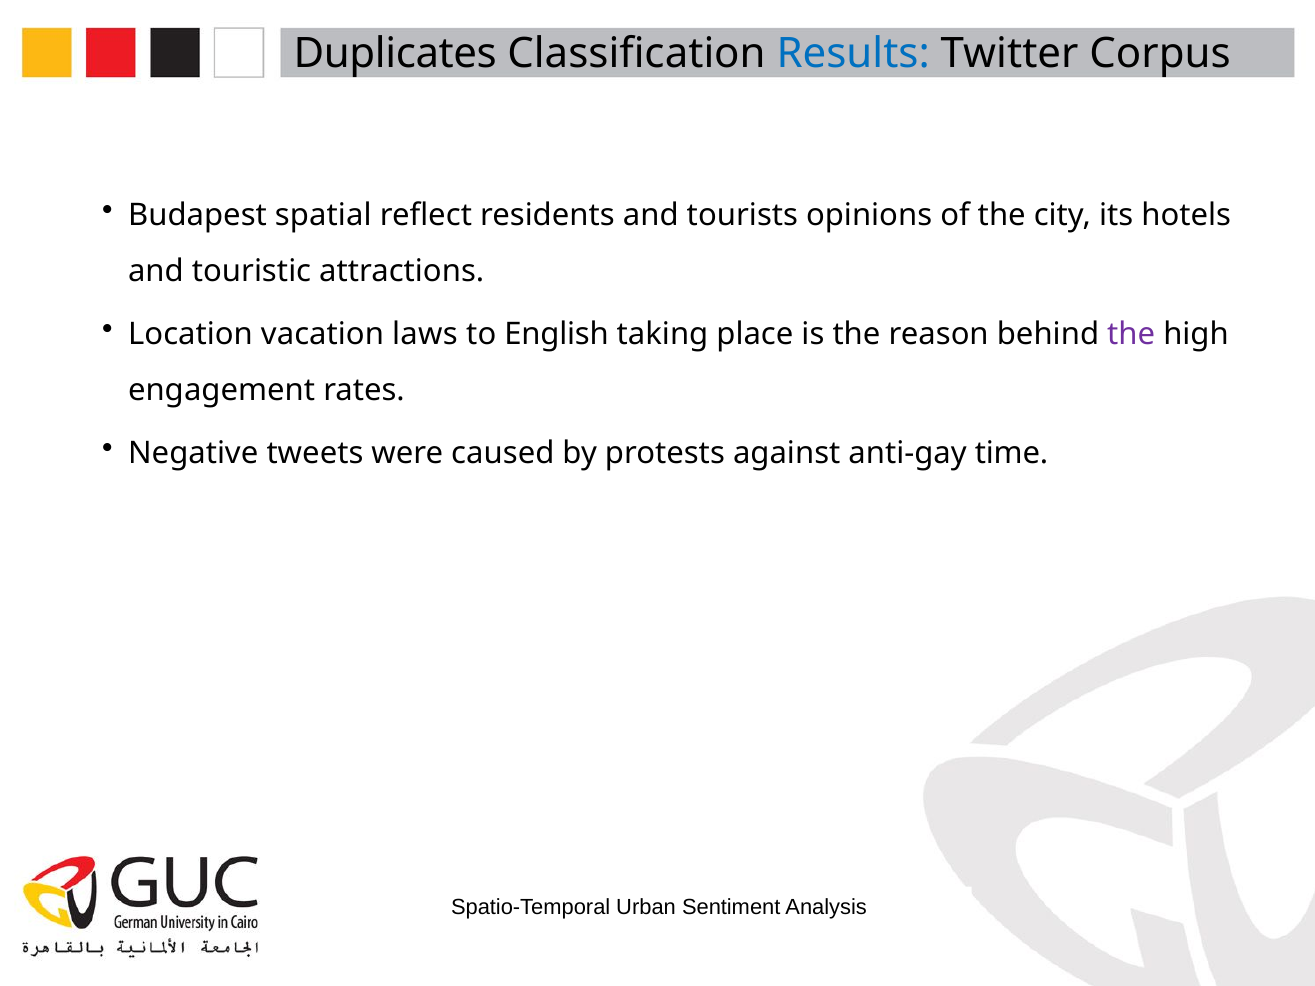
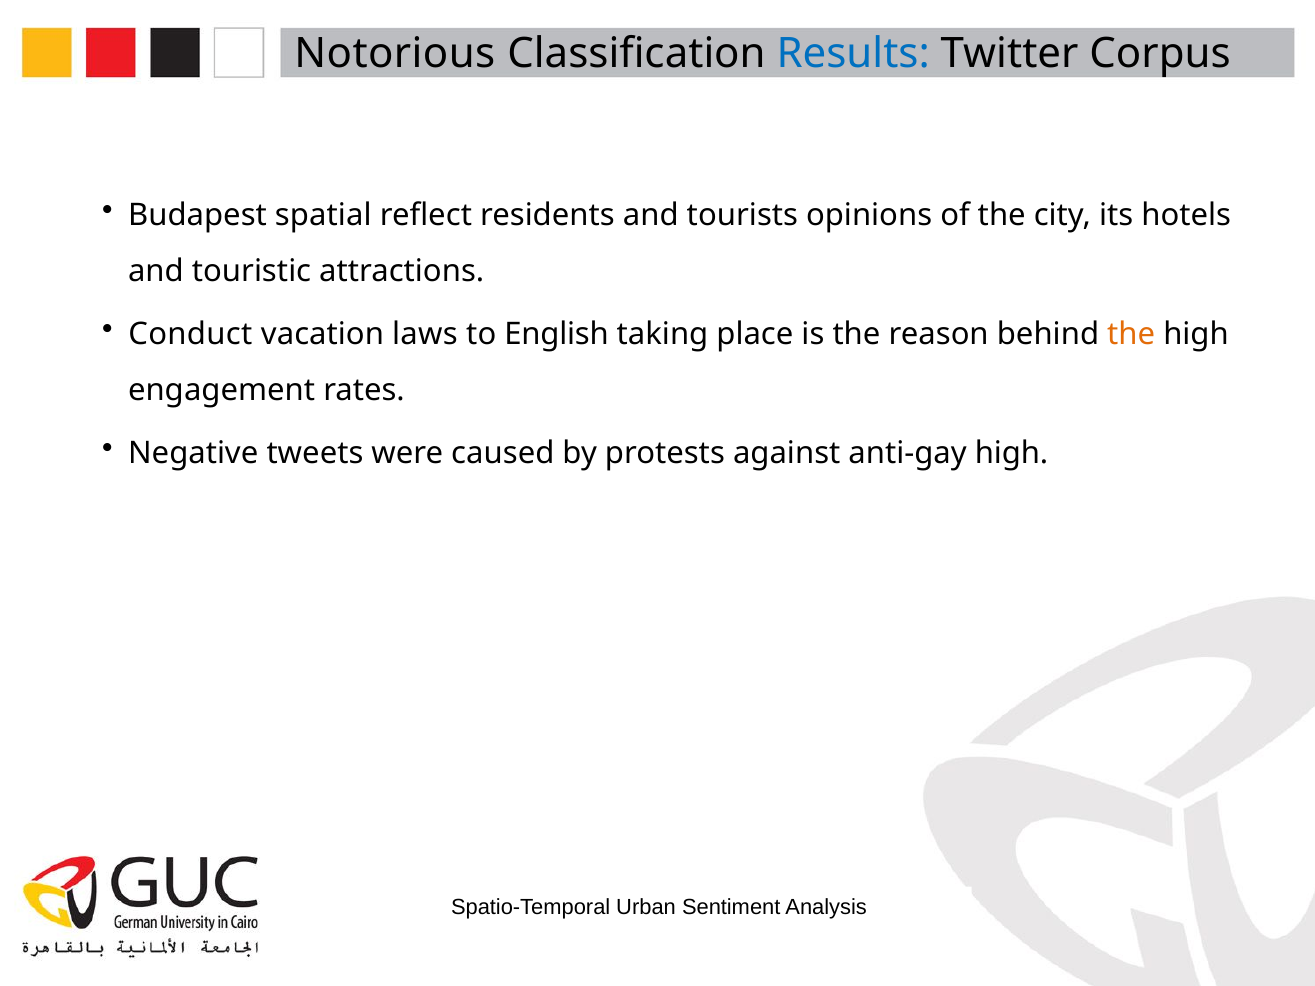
Duplicates: Duplicates -> Notorious
Location: Location -> Conduct
the at (1131, 335) colour: purple -> orange
anti-gay time: time -> high
